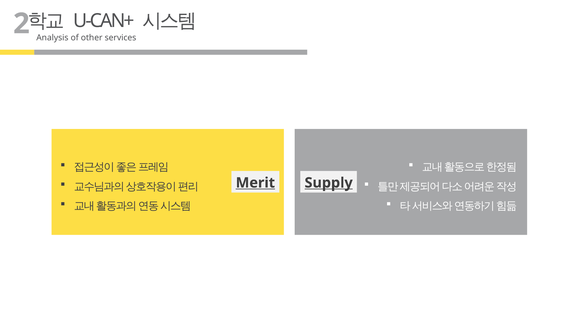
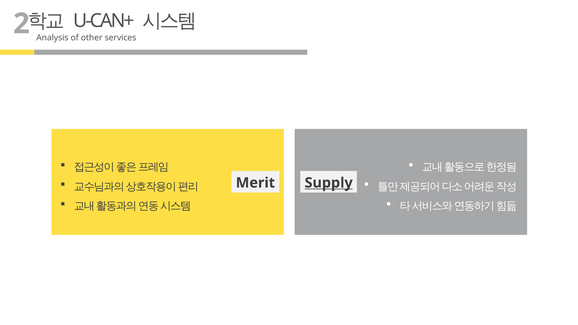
Merit underline: present -> none
